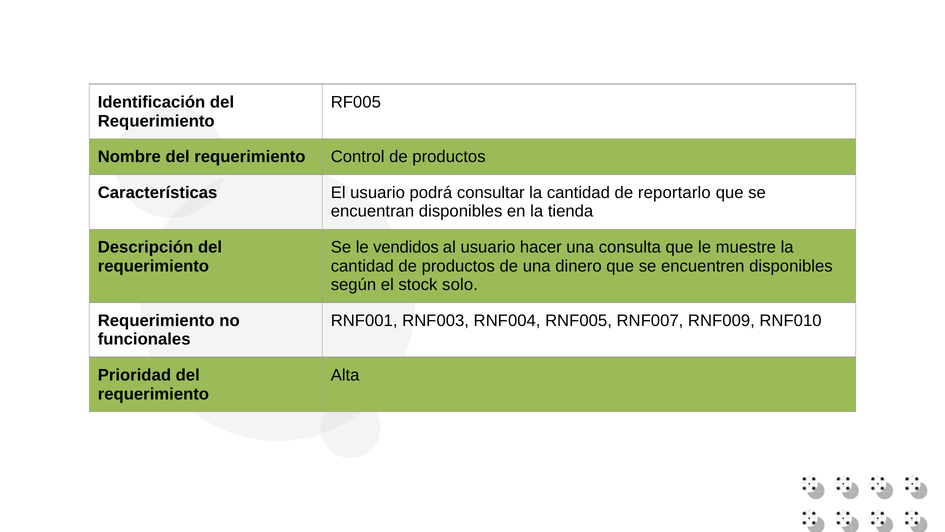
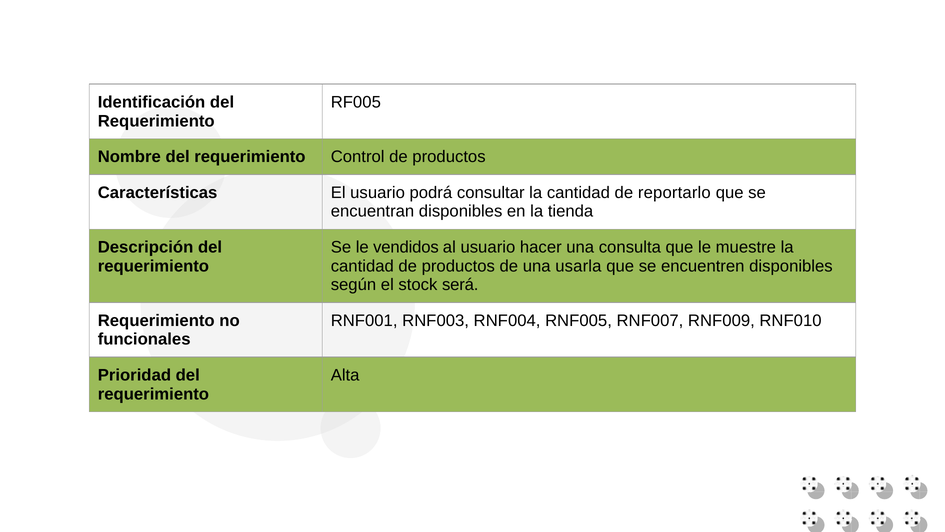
dinero: dinero -> usarla
solo: solo -> será
